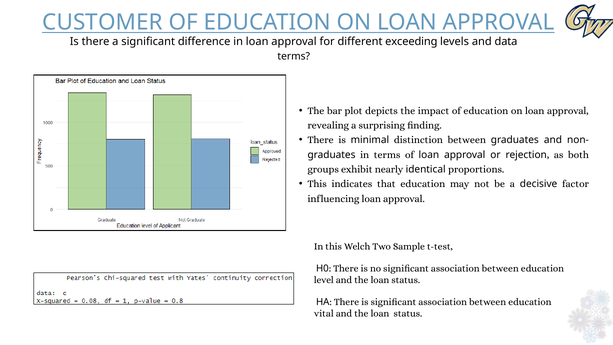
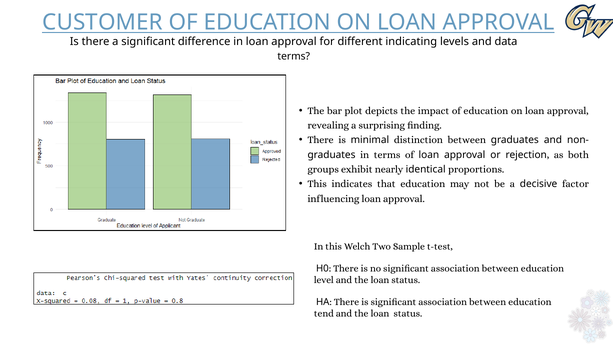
exceeding: exceeding -> indicating
vital: vital -> tend
